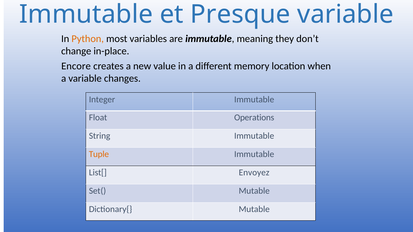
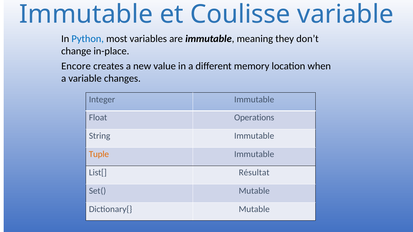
Presque: Presque -> Coulisse
Python colour: orange -> blue
Envoyez: Envoyez -> Résultat
